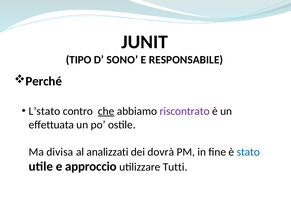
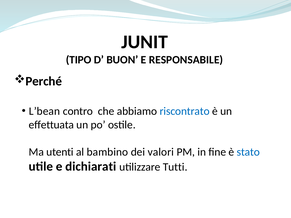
SONO: SONO -> BUON
L’stato: L’stato -> L’bean
che underline: present -> none
riscontrato colour: purple -> blue
divisa: divisa -> utenti
analizzati: analizzati -> bambino
dovrà: dovrà -> valori
approccio: approccio -> dichiarati
